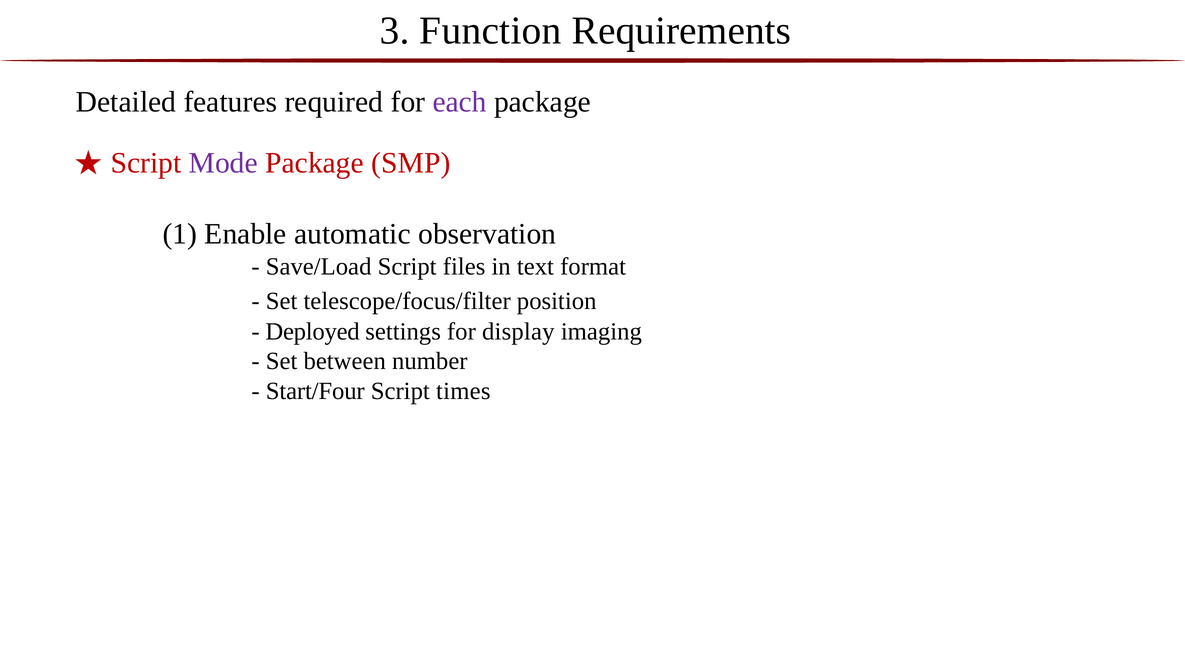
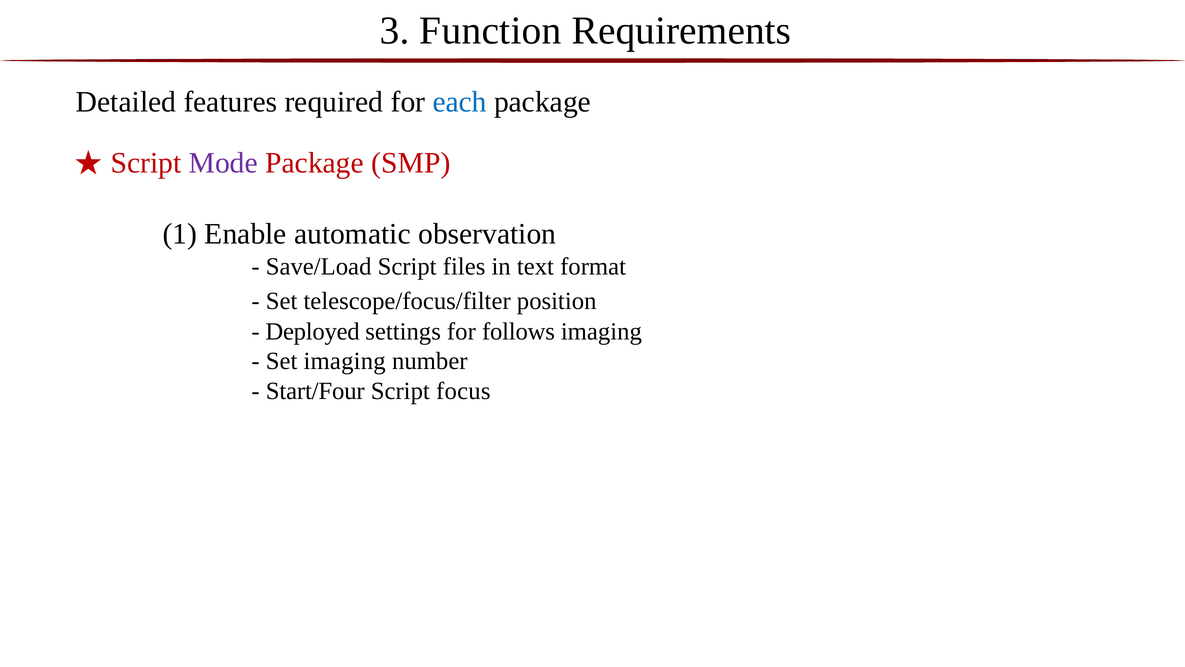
each colour: purple -> blue
display: display -> follows
Set between: between -> imaging
times: times -> focus
